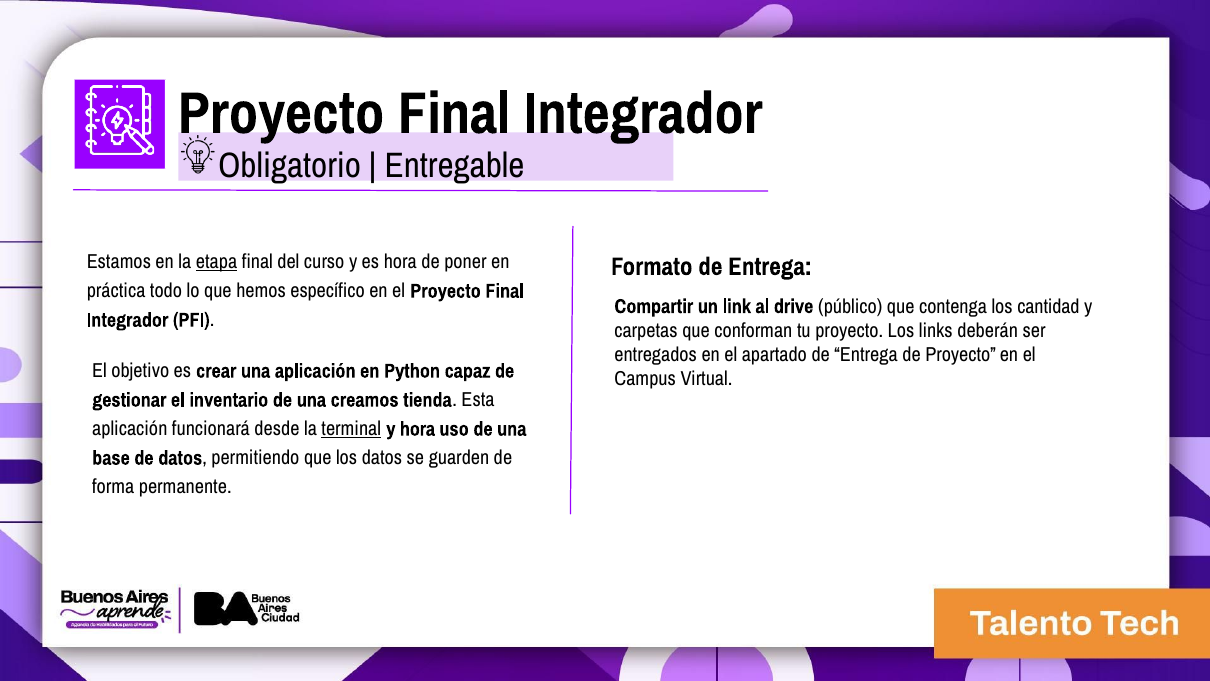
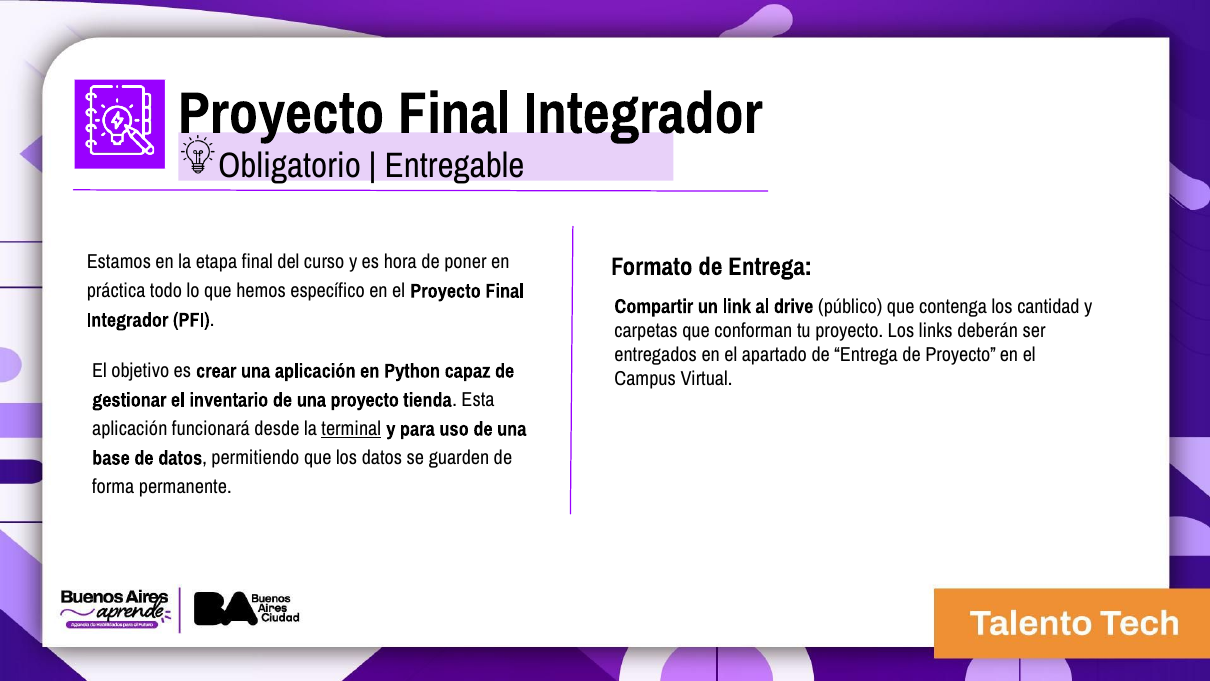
etapa underline: present -> none
una creamos: creamos -> proyecto
y hora: hora -> para
